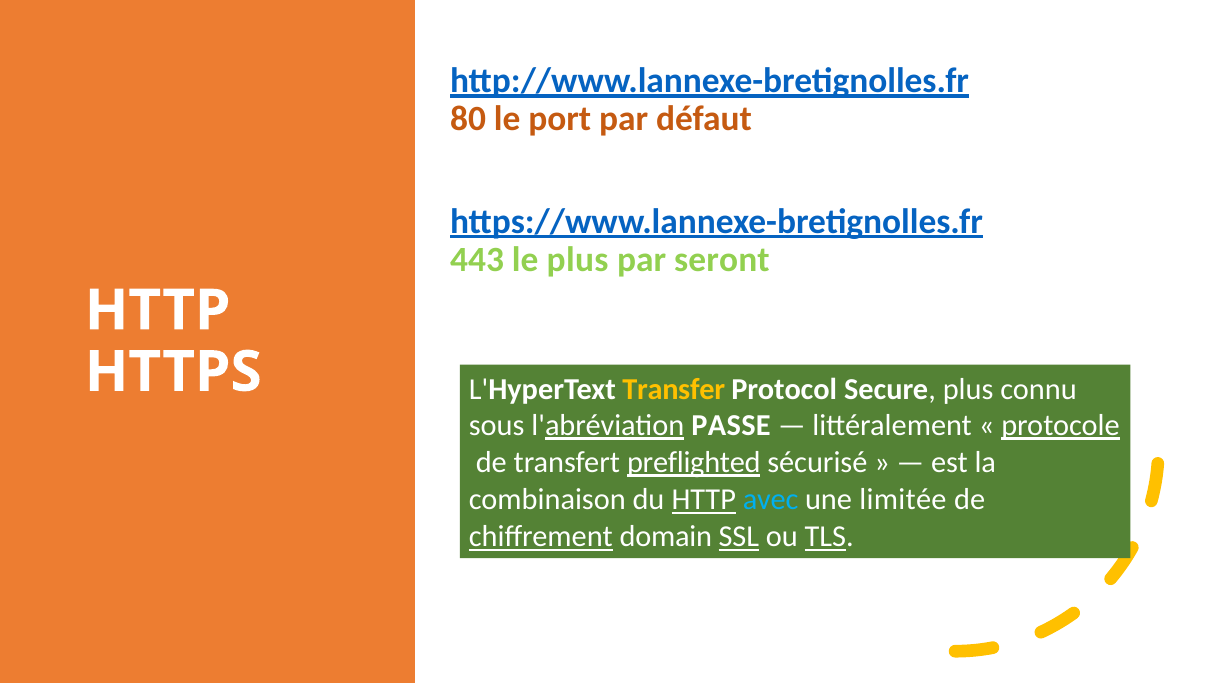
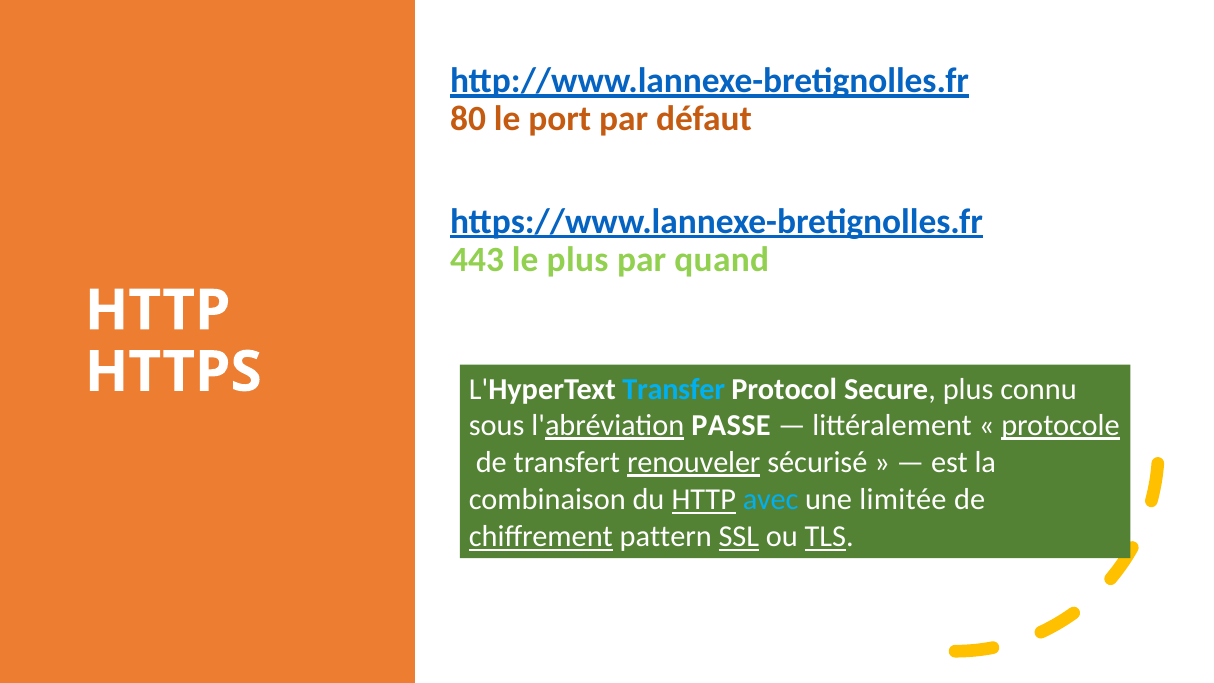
seront: seront -> quand
Transfer colour: yellow -> light blue
preflighted: preflighted -> renouveler
domain: domain -> pattern
